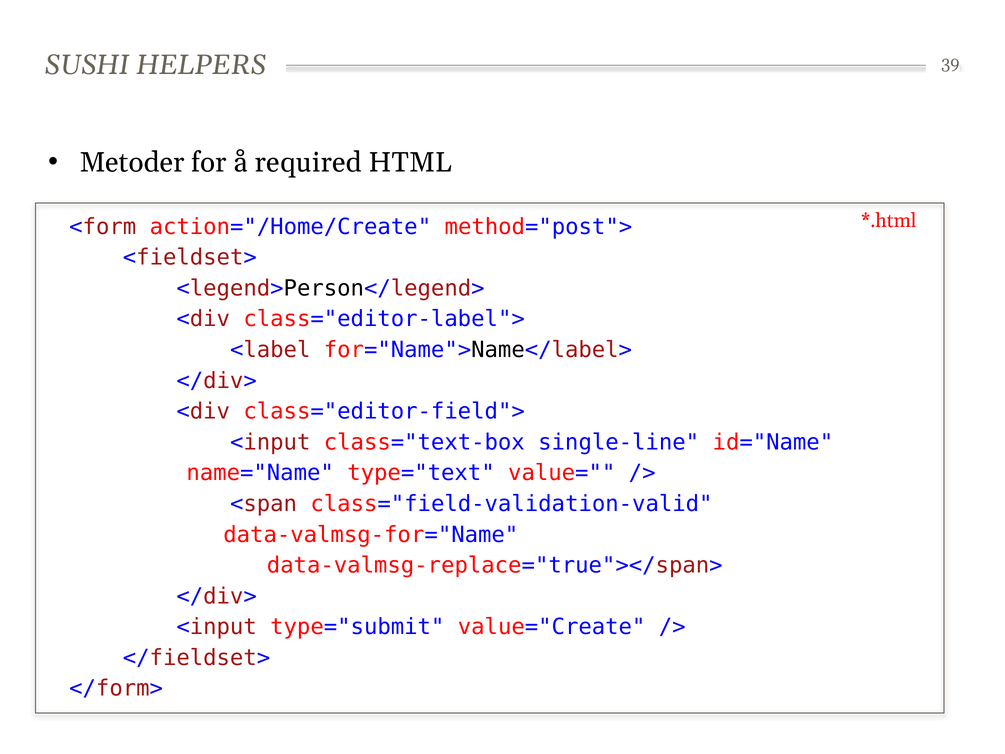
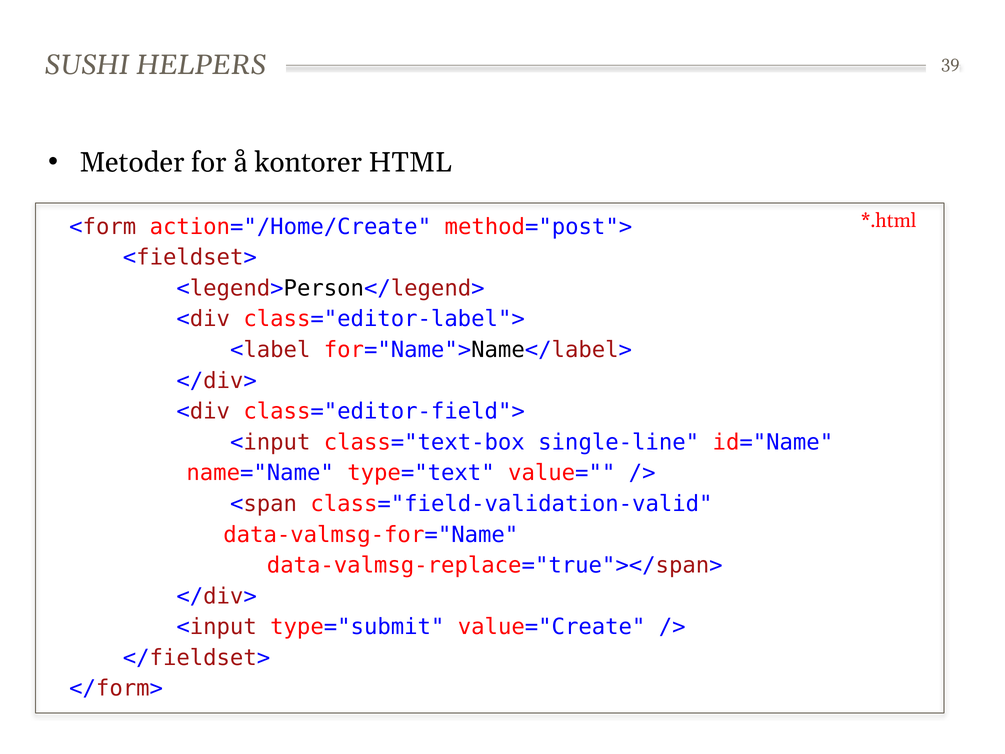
required: required -> kontorer
